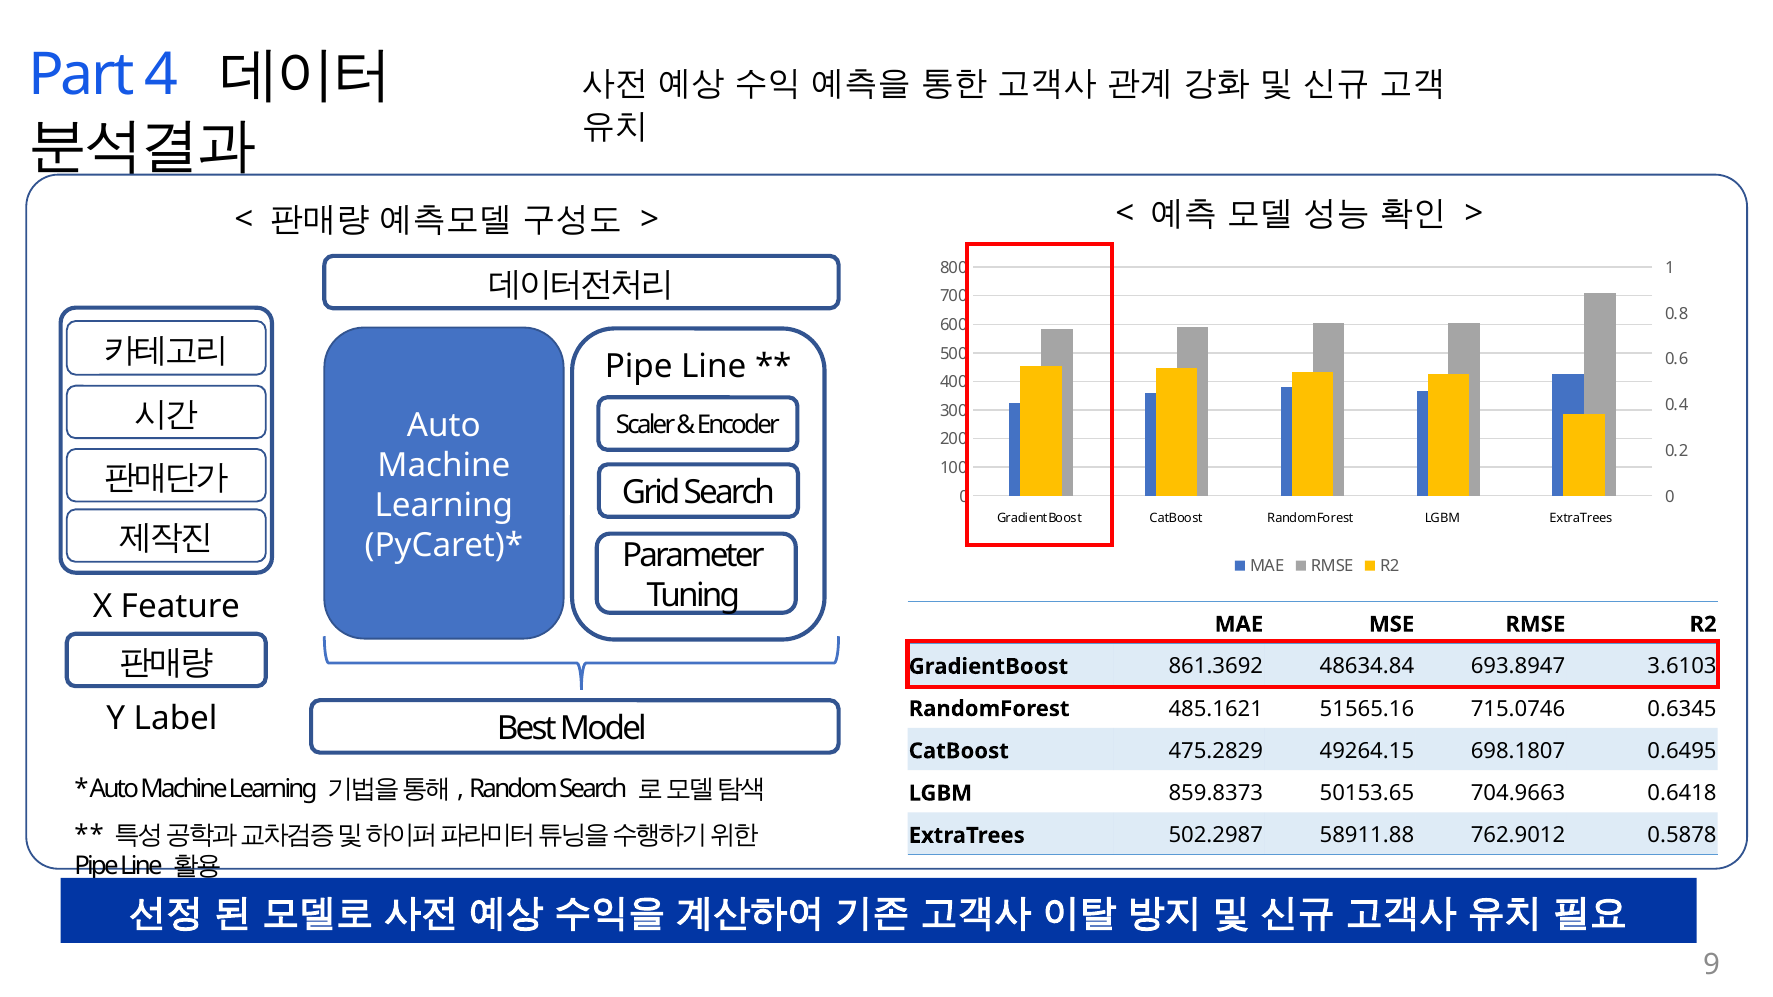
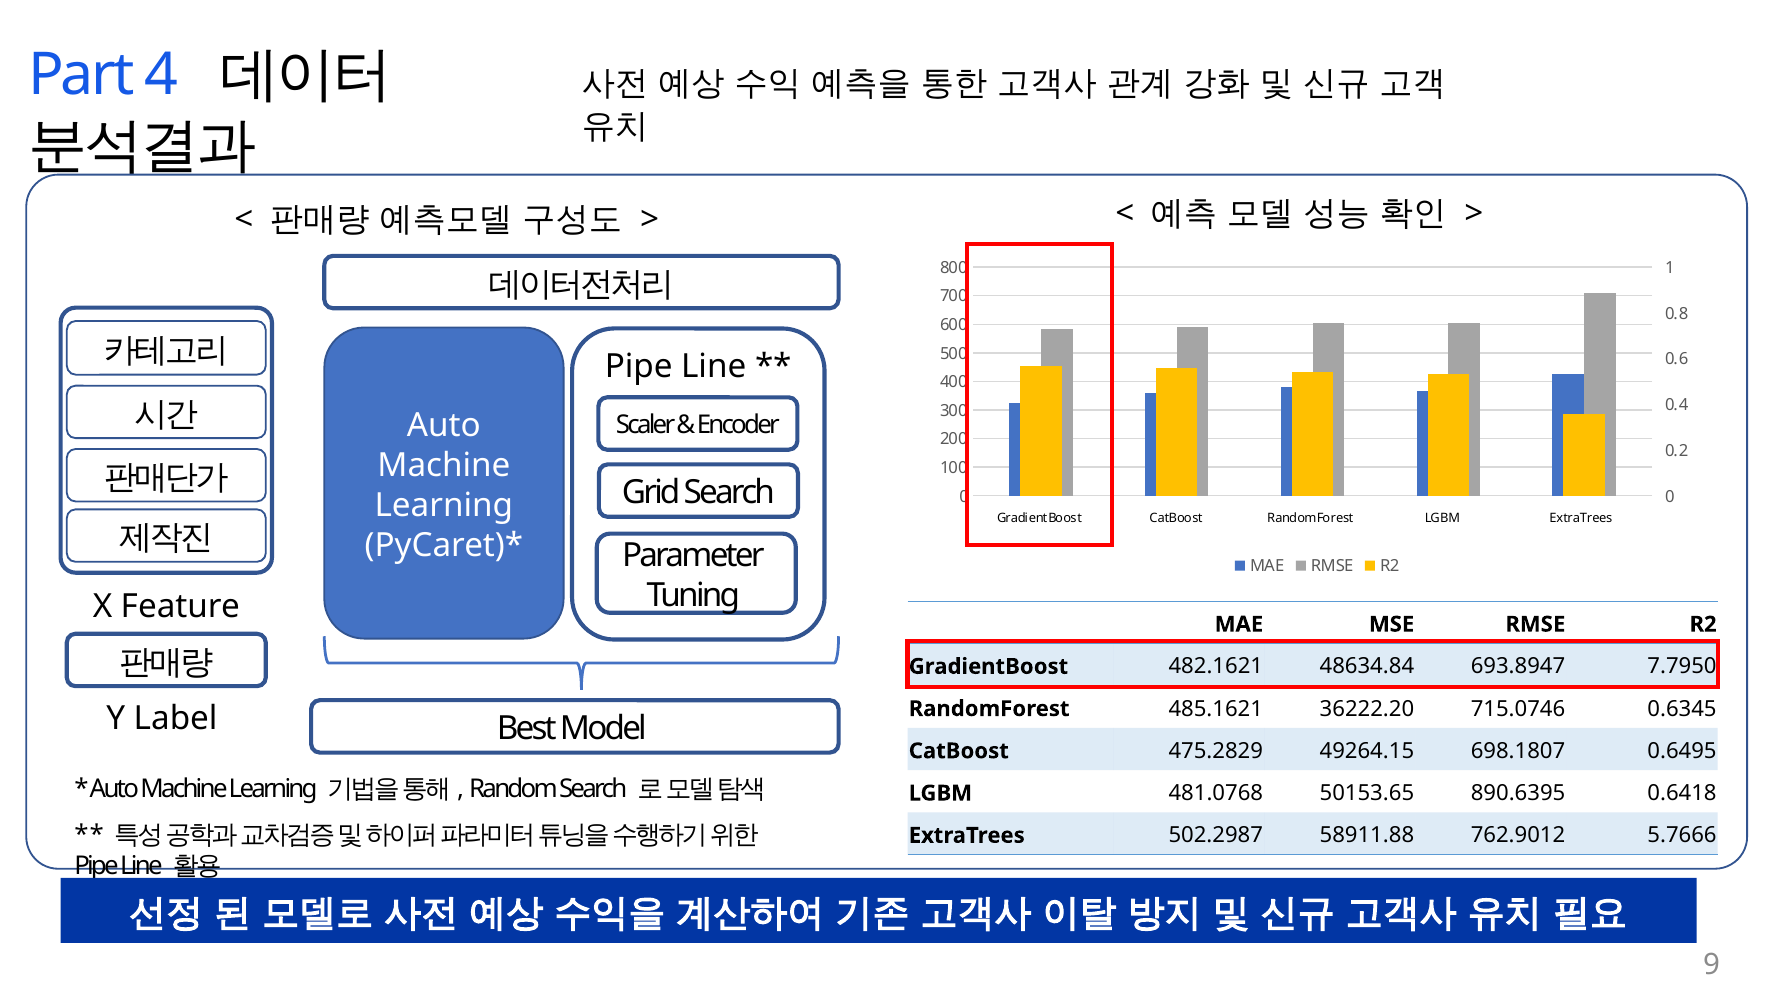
861.3692: 861.3692 -> 482.1621
3.6103: 3.6103 -> 7.7950
51565.16: 51565.16 -> 36222.20
859.8373: 859.8373 -> 481.0768
704.9663: 704.9663 -> 890.6395
0.5878: 0.5878 -> 5.7666
